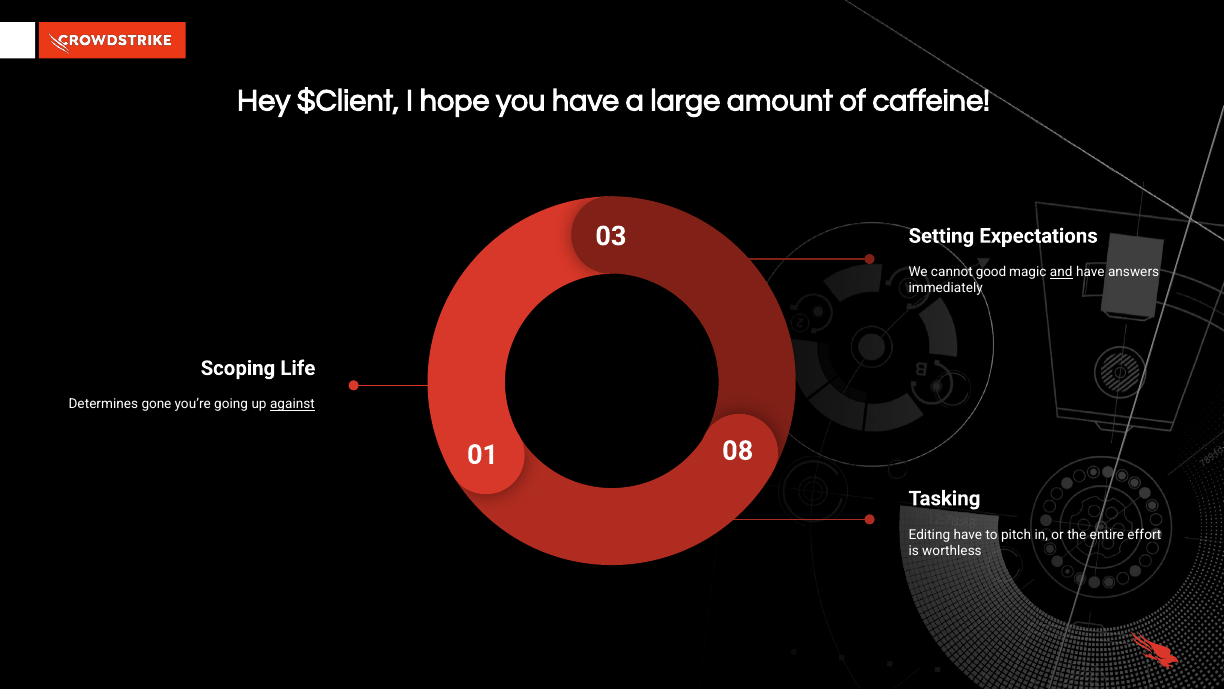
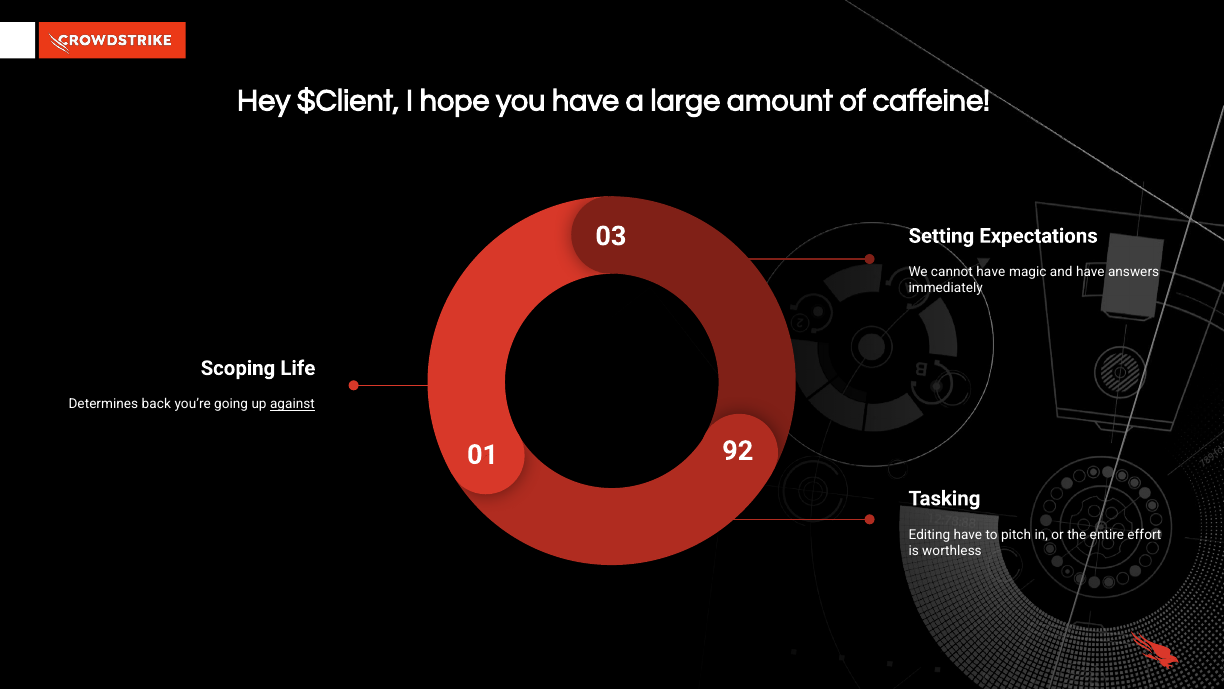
cannot good: good -> have
and underline: present -> none
gone: gone -> back
08: 08 -> 92
